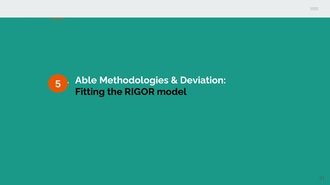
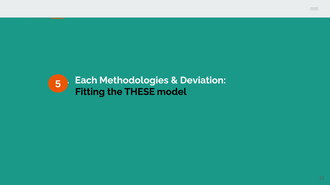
Able: Able -> Each
RIGOR: RIGOR -> THESE
